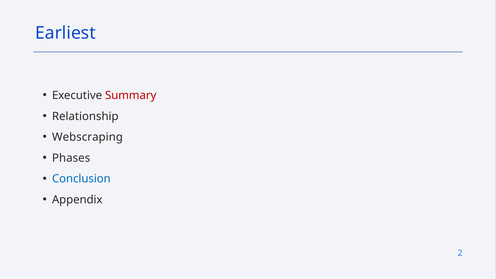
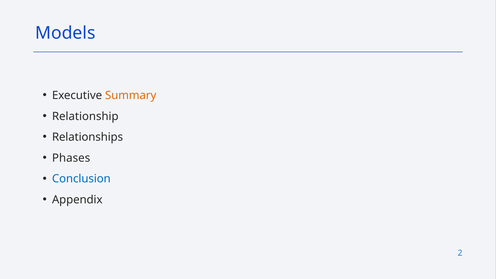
Earliest: Earliest -> Models
Summary colour: red -> orange
Webscraping: Webscraping -> Relationships
